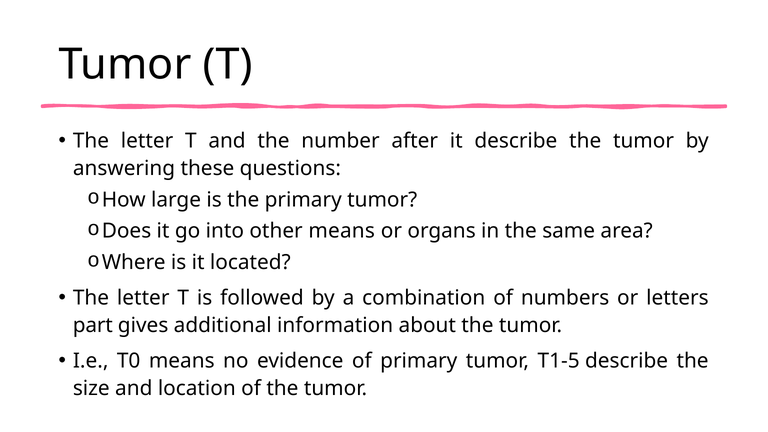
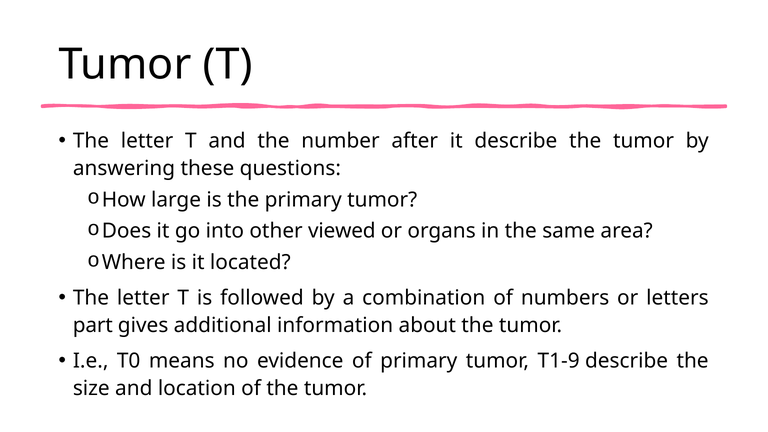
other means: means -> viewed
T1-5: T1-5 -> T1-9
